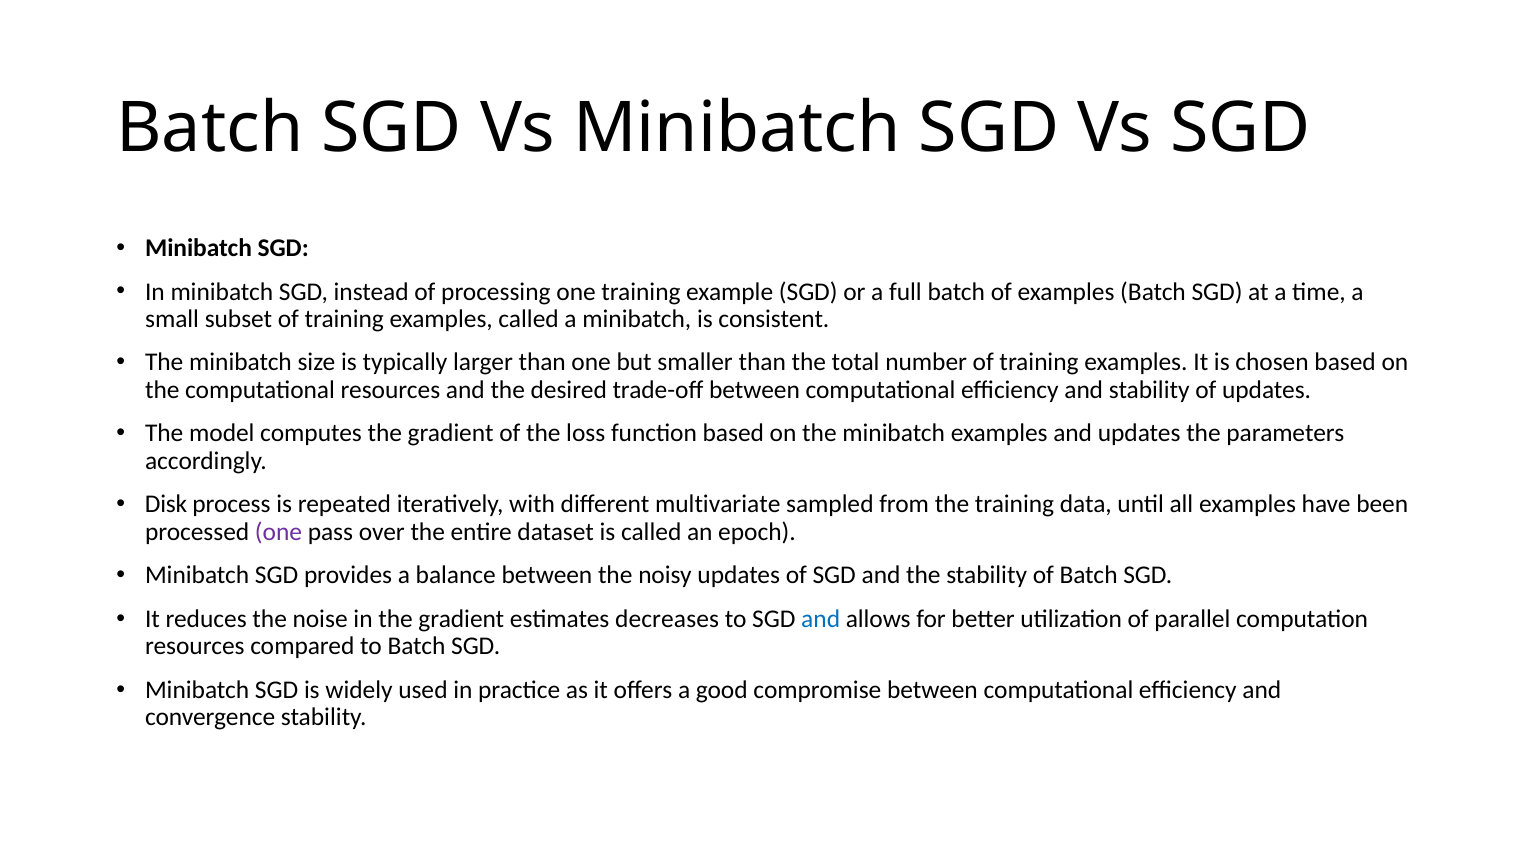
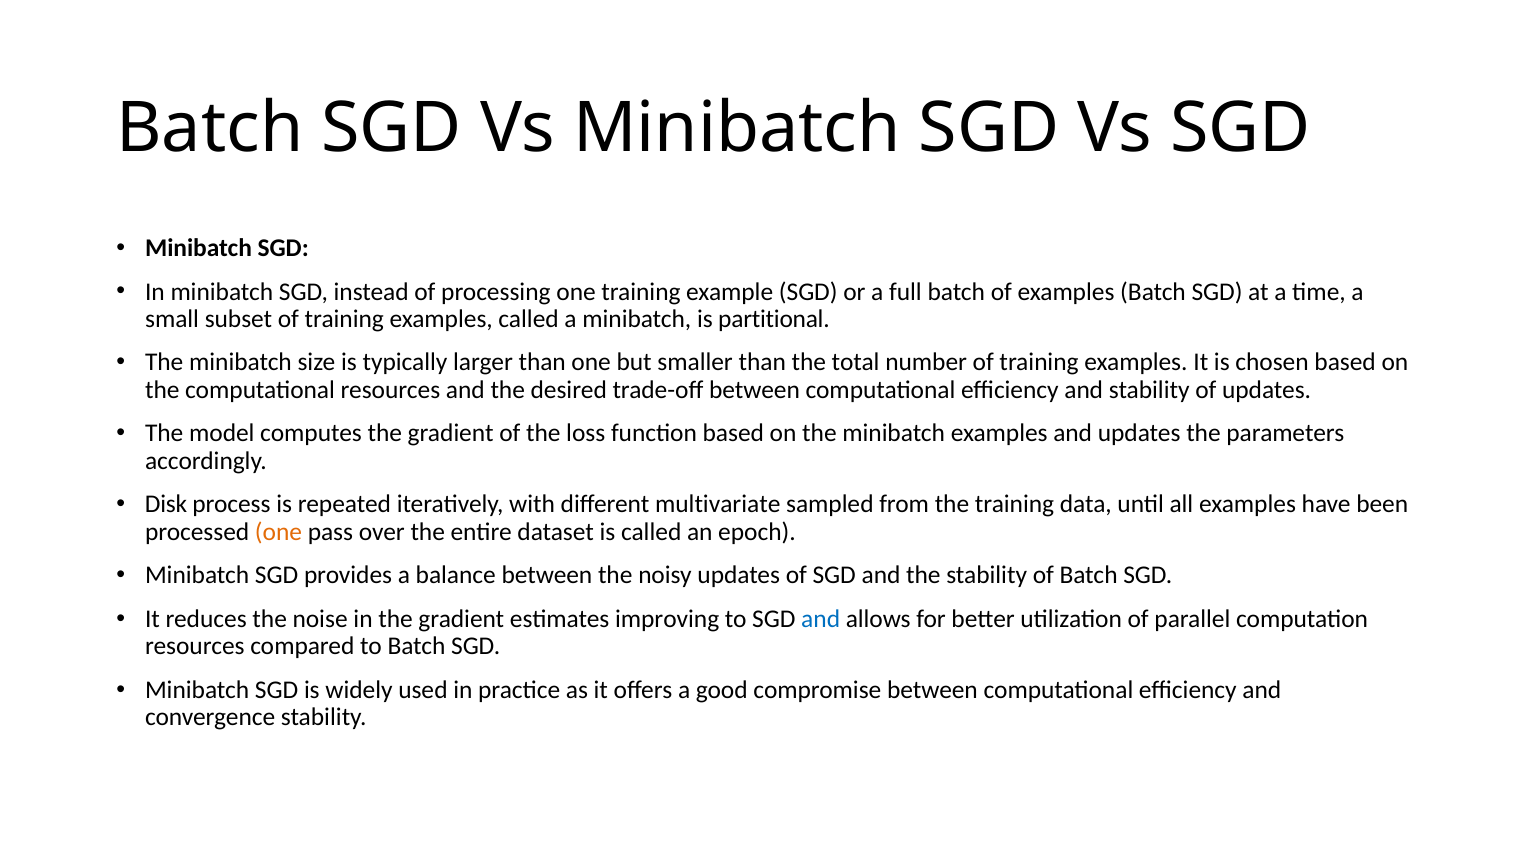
consistent: consistent -> partitional
one at (279, 532) colour: purple -> orange
decreases: decreases -> improving
